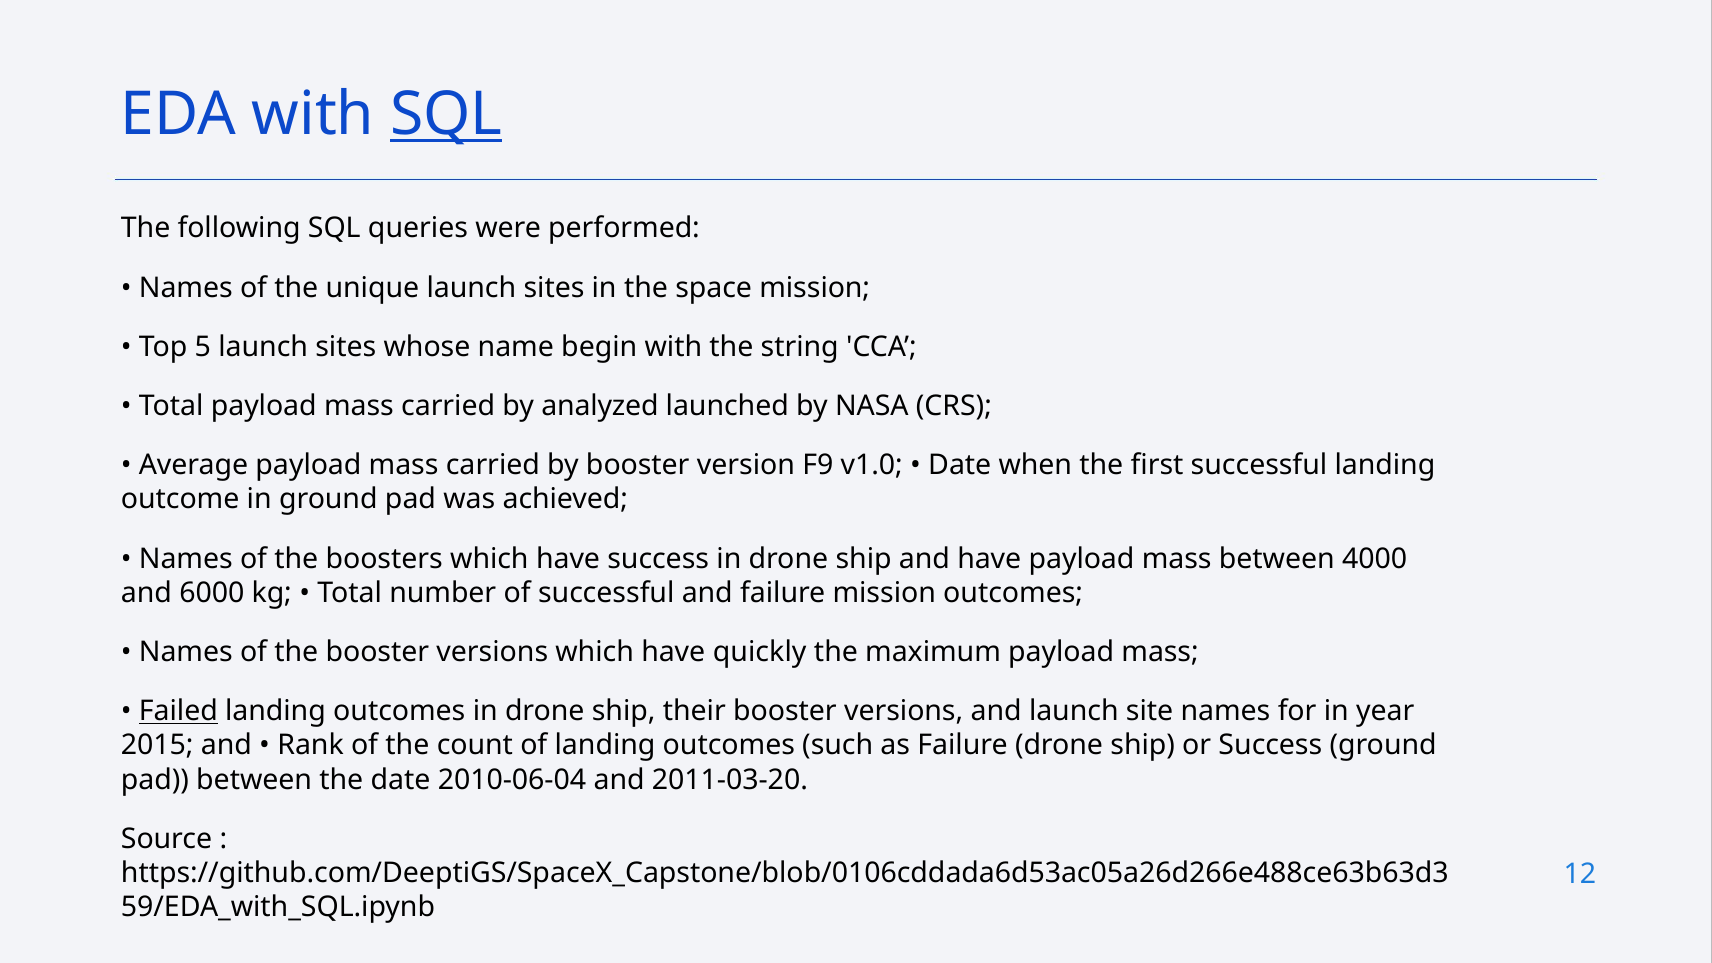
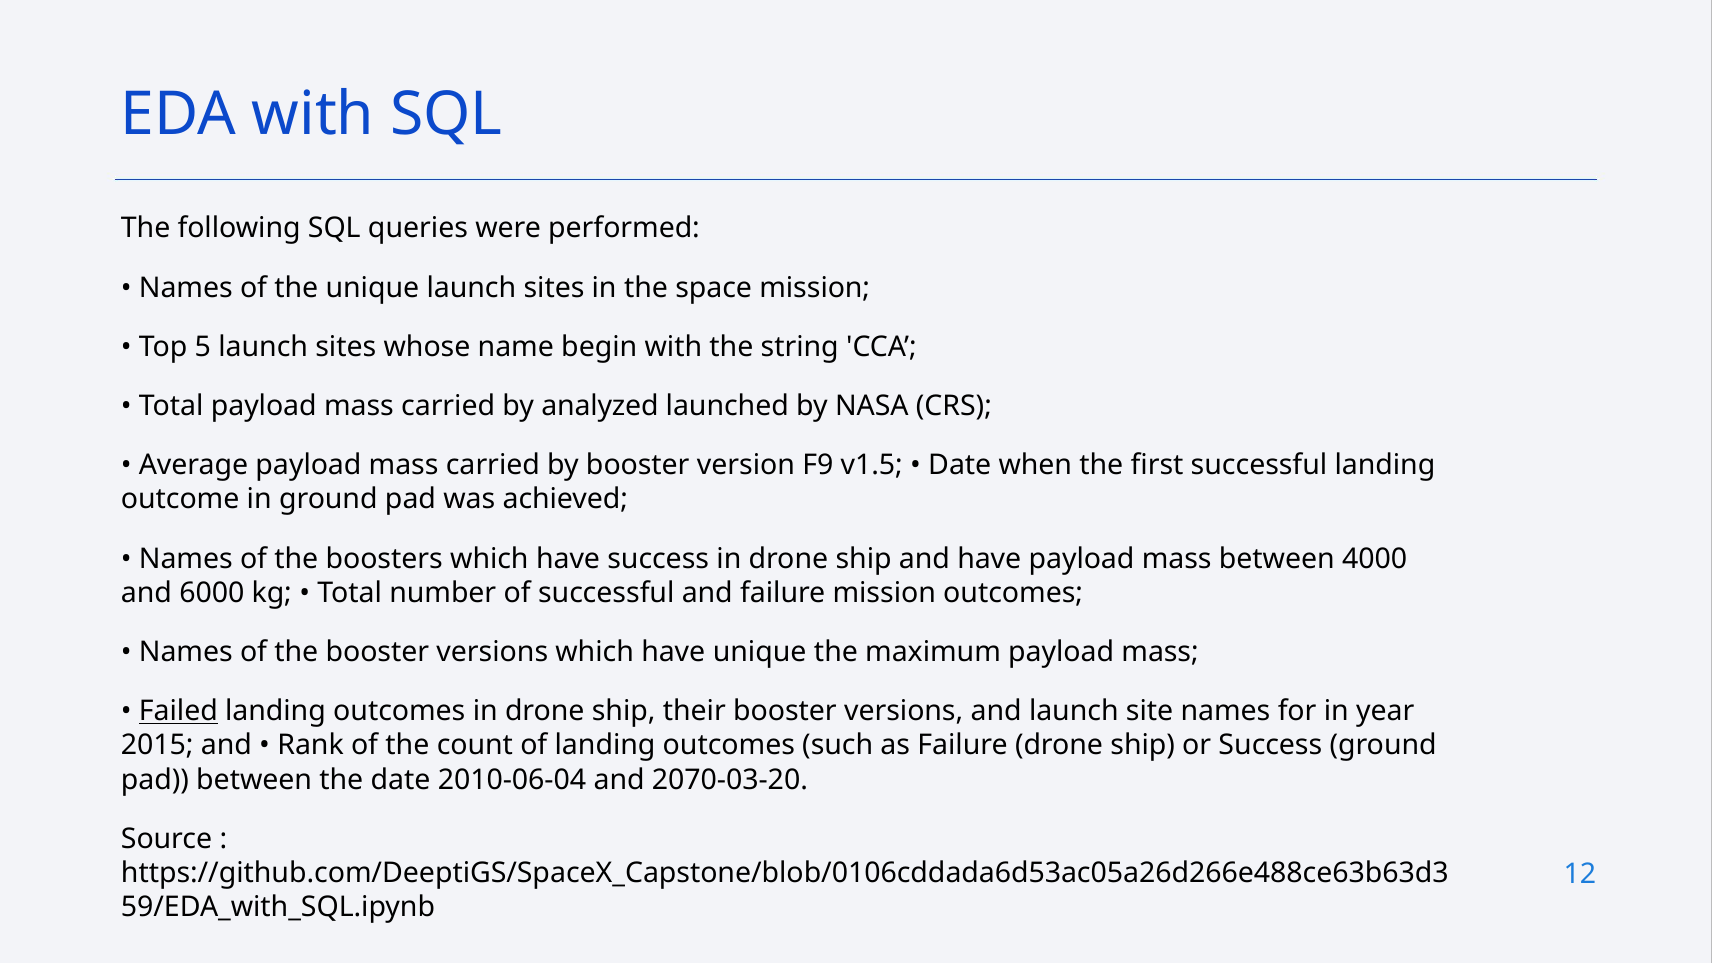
SQL at (446, 114) underline: present -> none
v1.0: v1.0 -> v1.5
have quickly: quickly -> unique
2011-03-20: 2011-03-20 -> 2070-03-20
